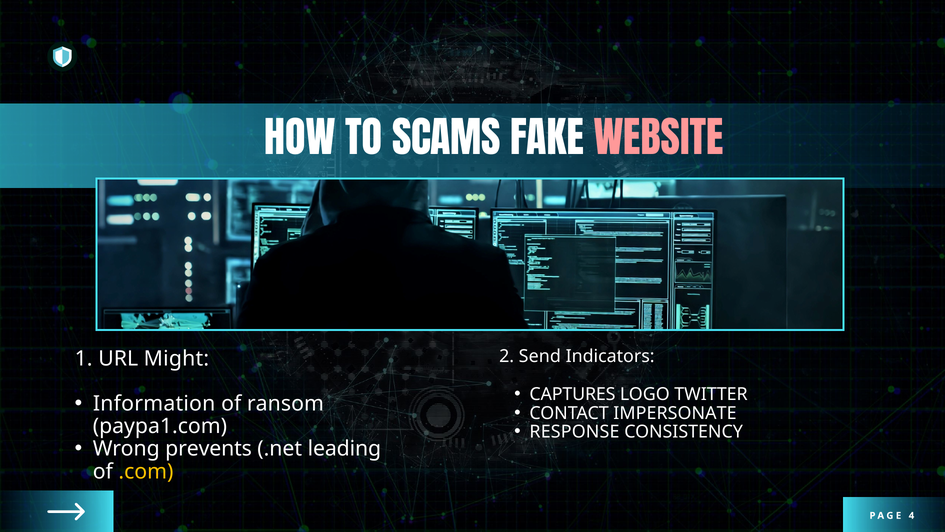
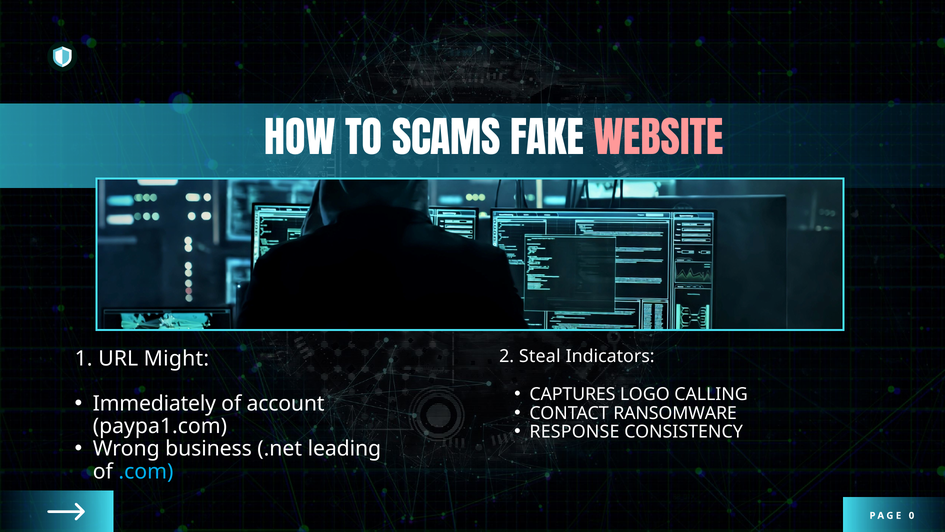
Send: Send -> Steal
TWITTER: TWITTER -> CALLING
Information: Information -> Immediately
ransom: ransom -> account
IMPERSONATE: IMPERSONATE -> RANSOMWARE
prevents: prevents -> business
.com colour: yellow -> light blue
4: 4 -> 0
